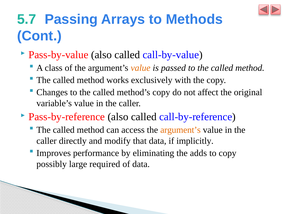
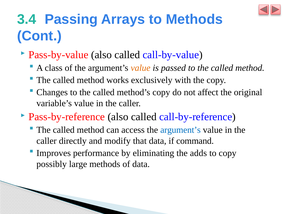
5.7: 5.7 -> 3.4
argument’s at (180, 130) colour: orange -> blue
implicitly: implicitly -> command
large required: required -> methods
